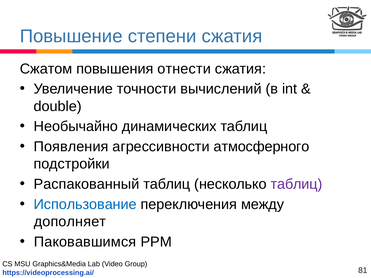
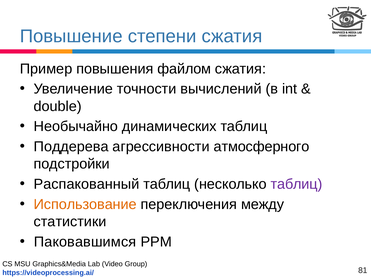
Сжатом: Сжатом -> Пример
отнести: отнести -> файлом
Появления: Появления -> Поддерева
Использование colour: blue -> orange
дополняет: дополняет -> статистики
